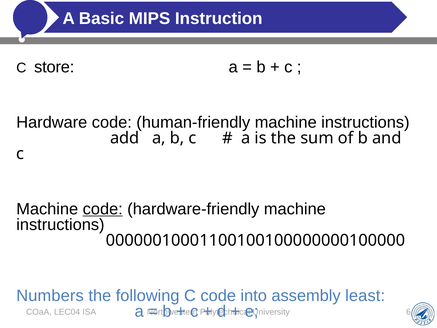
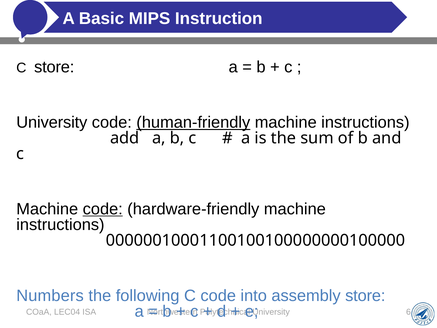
Hardware at (52, 122): Hardware -> University
human-friendly underline: none -> present
assembly least: least -> store
